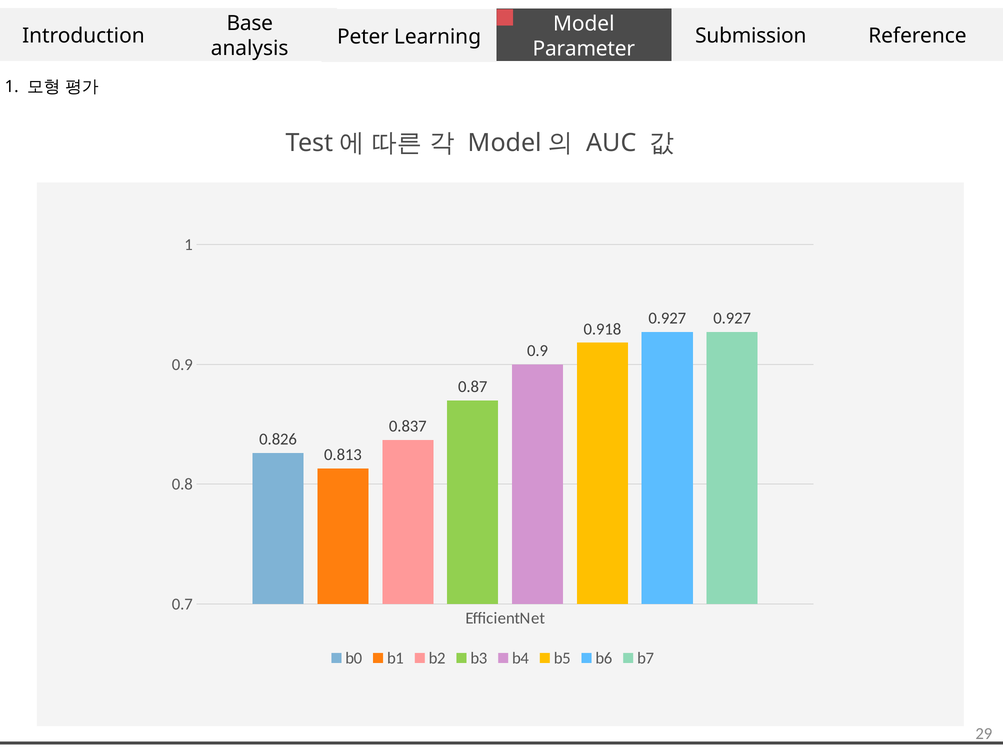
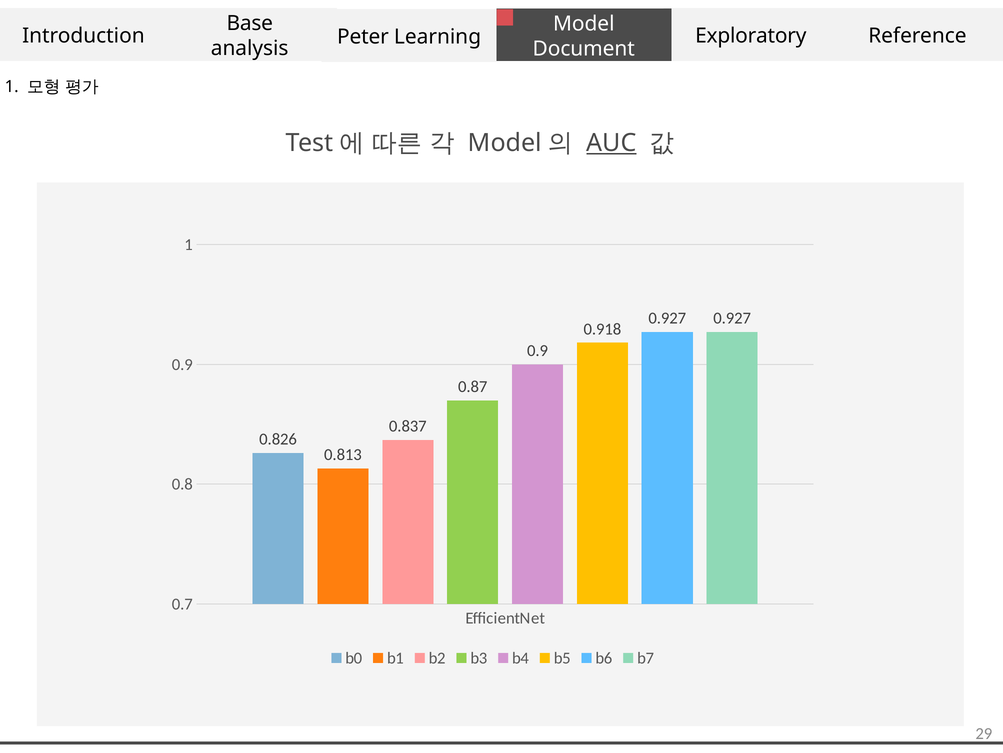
Submission: Submission -> Exploratory
Parameter: Parameter -> Document
AUC underline: none -> present
